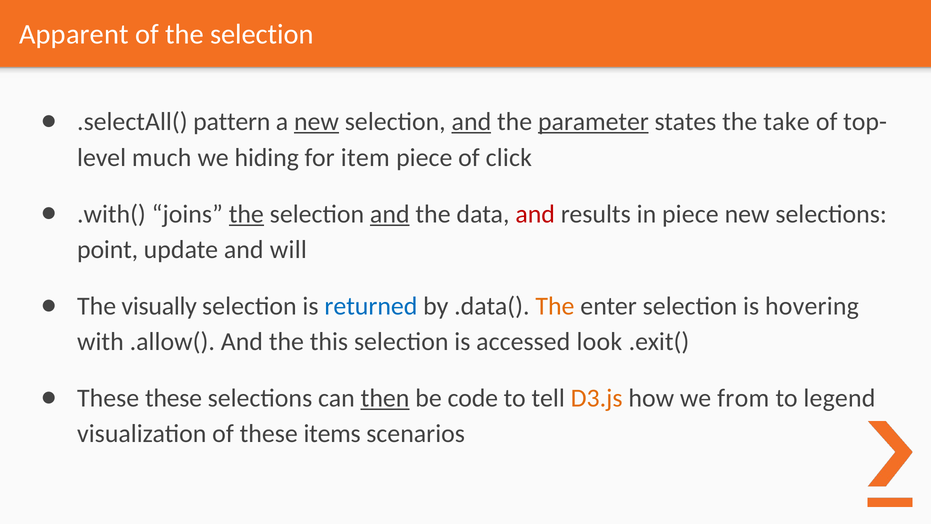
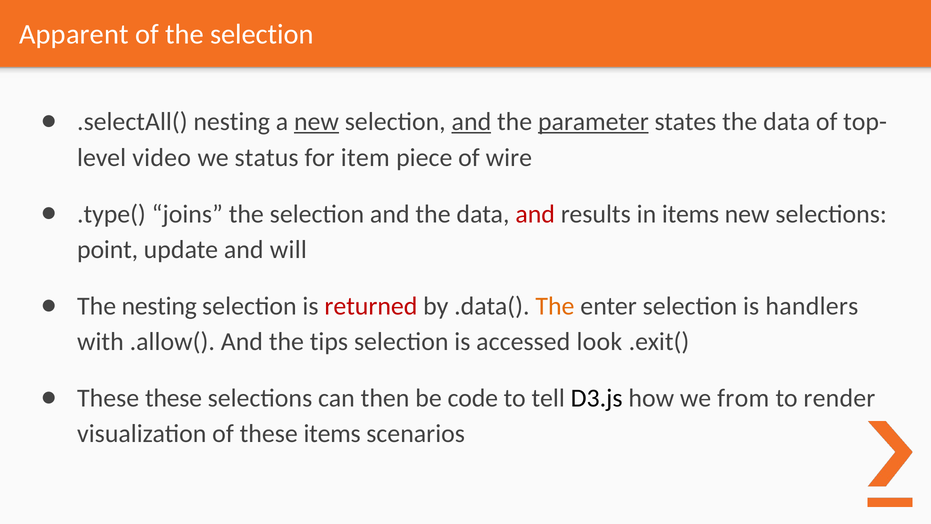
.selectAll( pattern: pattern -> nesting
states the take: take -> data
much: much -> video
hiding: hiding -> status
click: click -> wire
.with(: .with( -> .type(
the at (246, 214) underline: present -> none
and at (390, 214) underline: present -> none
in piece: piece -> items
The visually: visually -> nesting
returned colour: blue -> red
hovering: hovering -> handlers
this: this -> tips
then underline: present -> none
D3.js colour: orange -> black
legend: legend -> render
